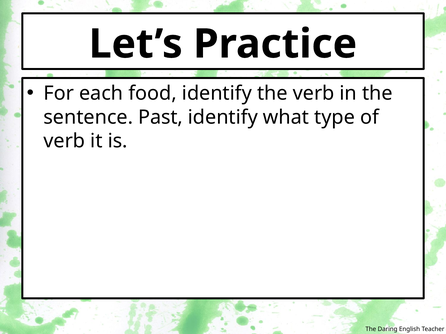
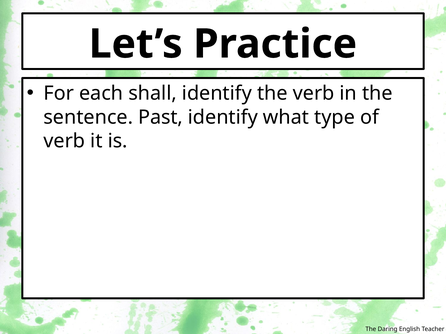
food: food -> shall
